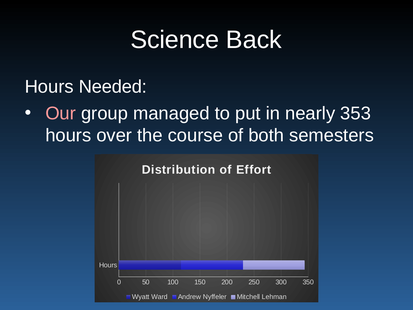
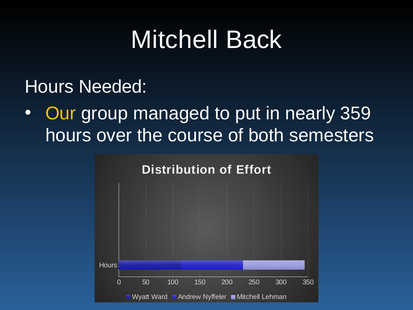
Science at (175, 40): Science -> Mitchell
Our colour: pink -> yellow
353: 353 -> 359
